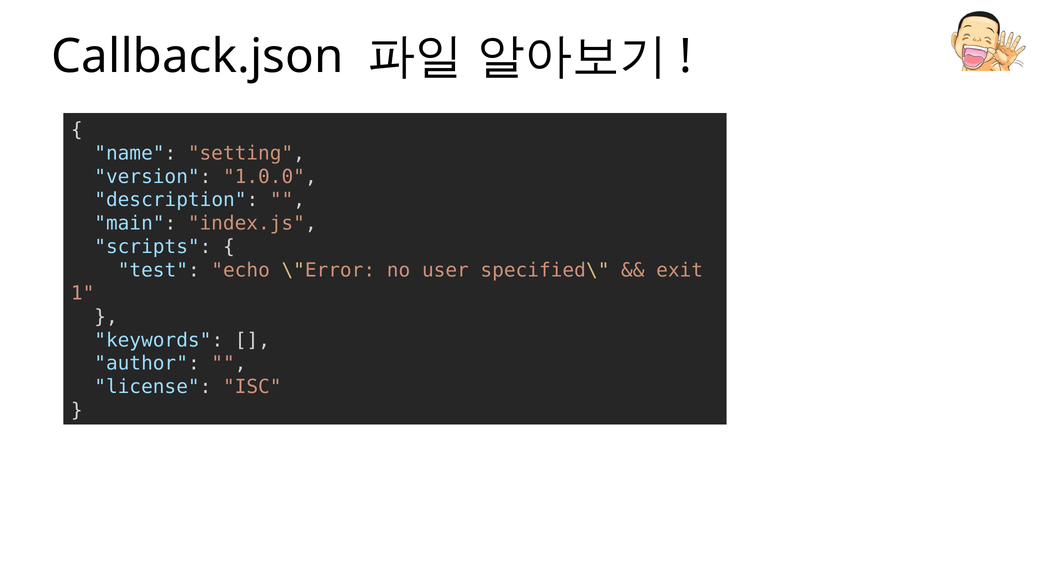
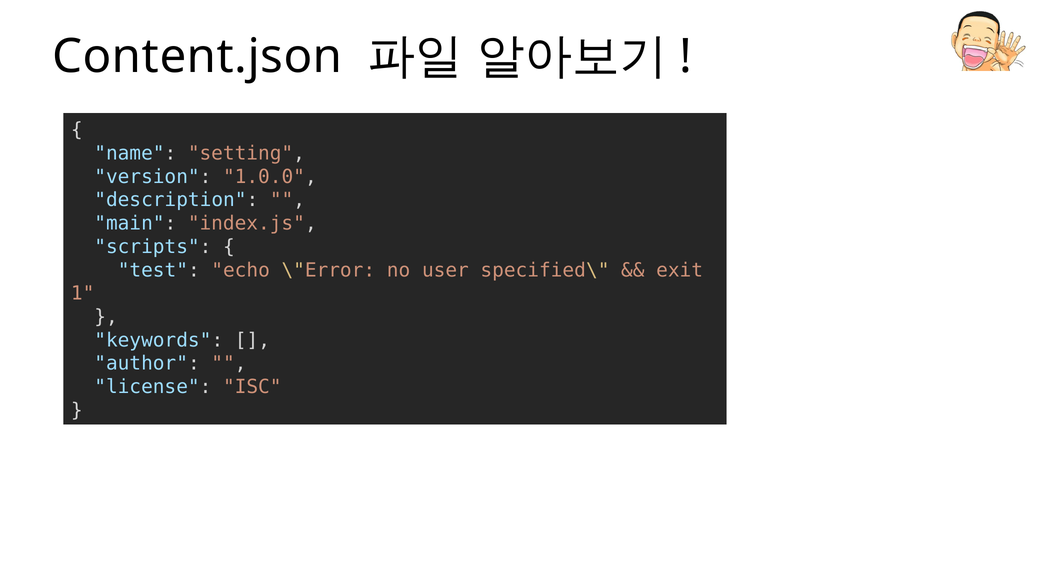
Callback.json: Callback.json -> Content.json
